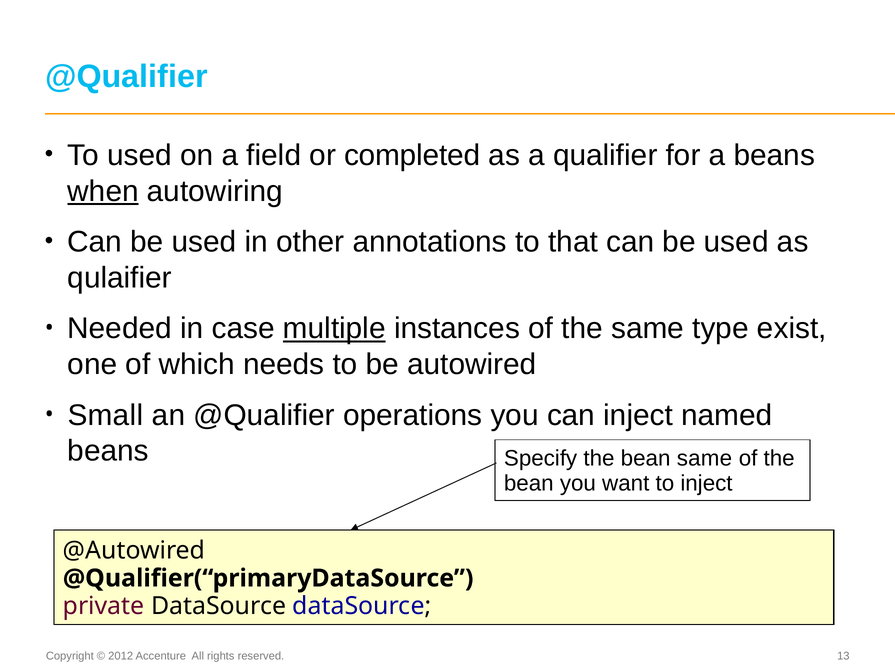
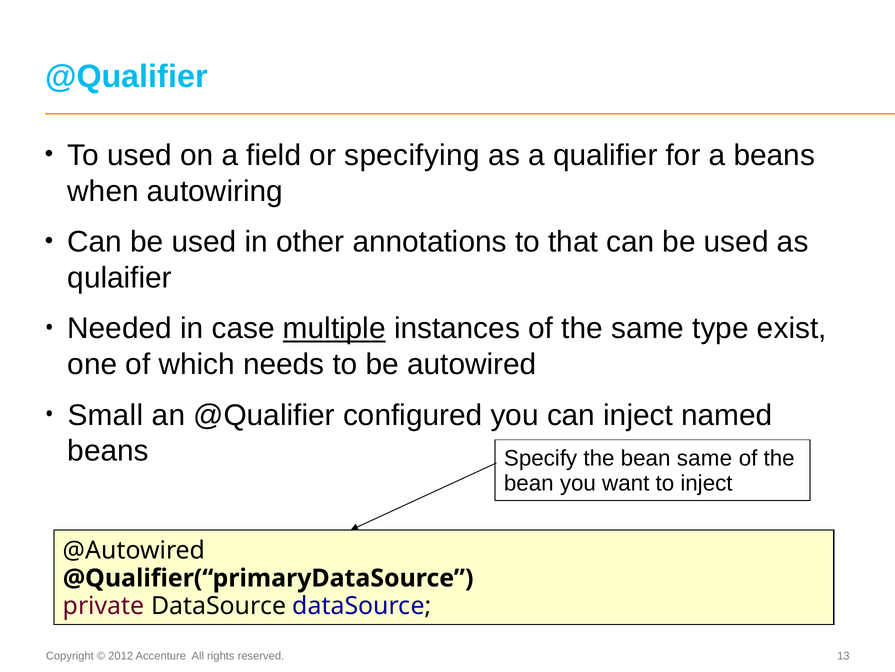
completed: completed -> specifying
when underline: present -> none
operations: operations -> configured
